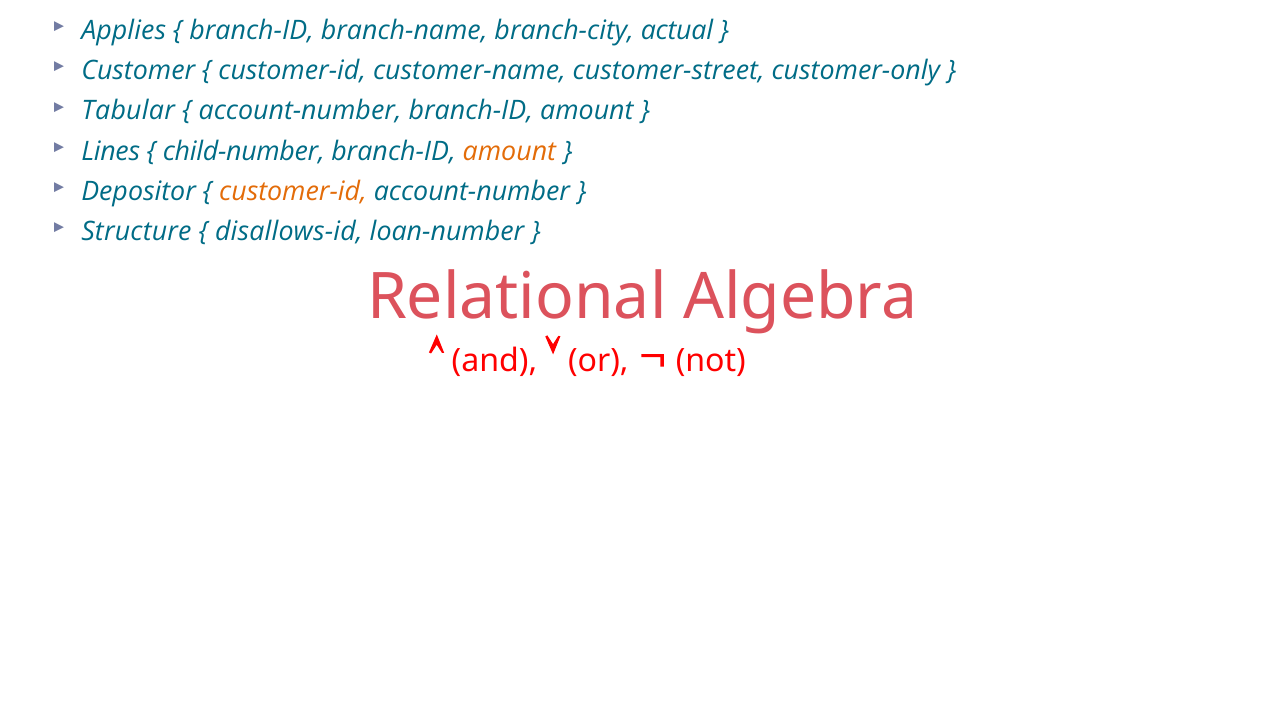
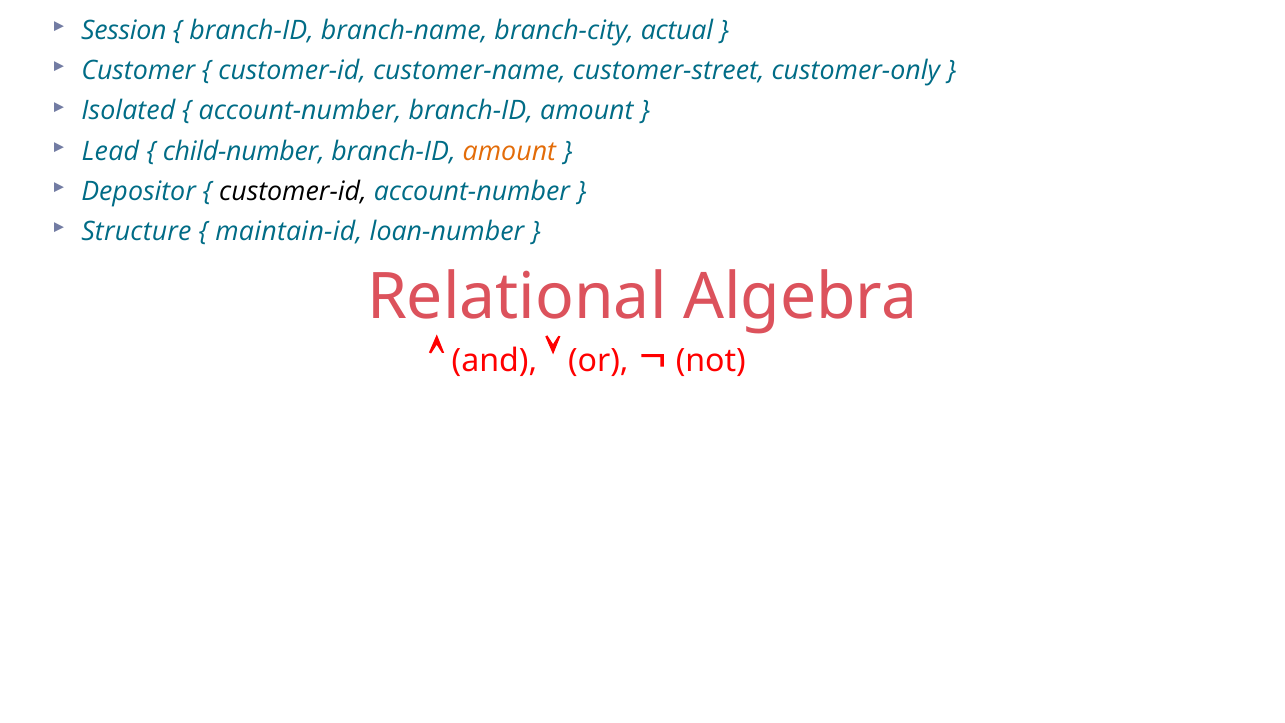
Applies: Applies -> Session
Tabular: Tabular -> Isolated
Lines: Lines -> Lead
customer-id at (293, 191) colour: orange -> black
disallows-id: disallows-id -> maintain-id
